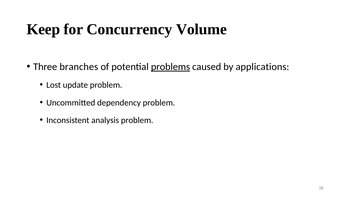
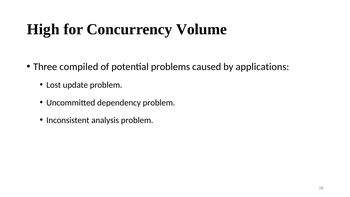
Keep: Keep -> High
branches: branches -> compiled
problems underline: present -> none
